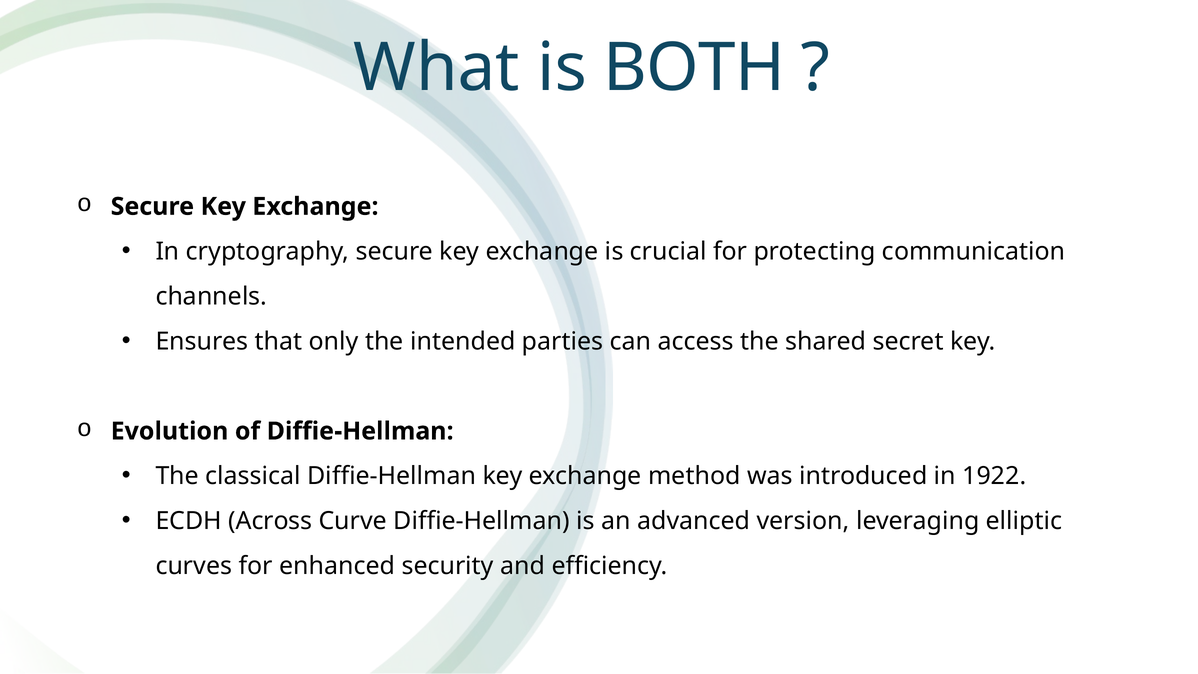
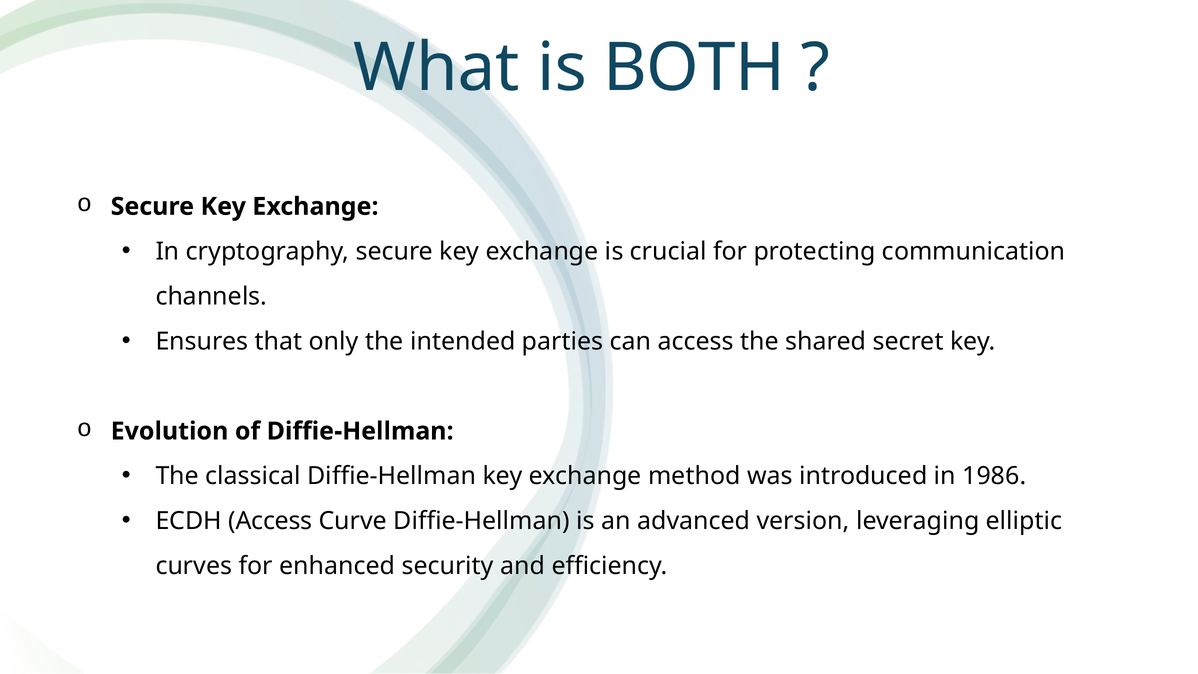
1922: 1922 -> 1986
ECDH Across: Across -> Access
